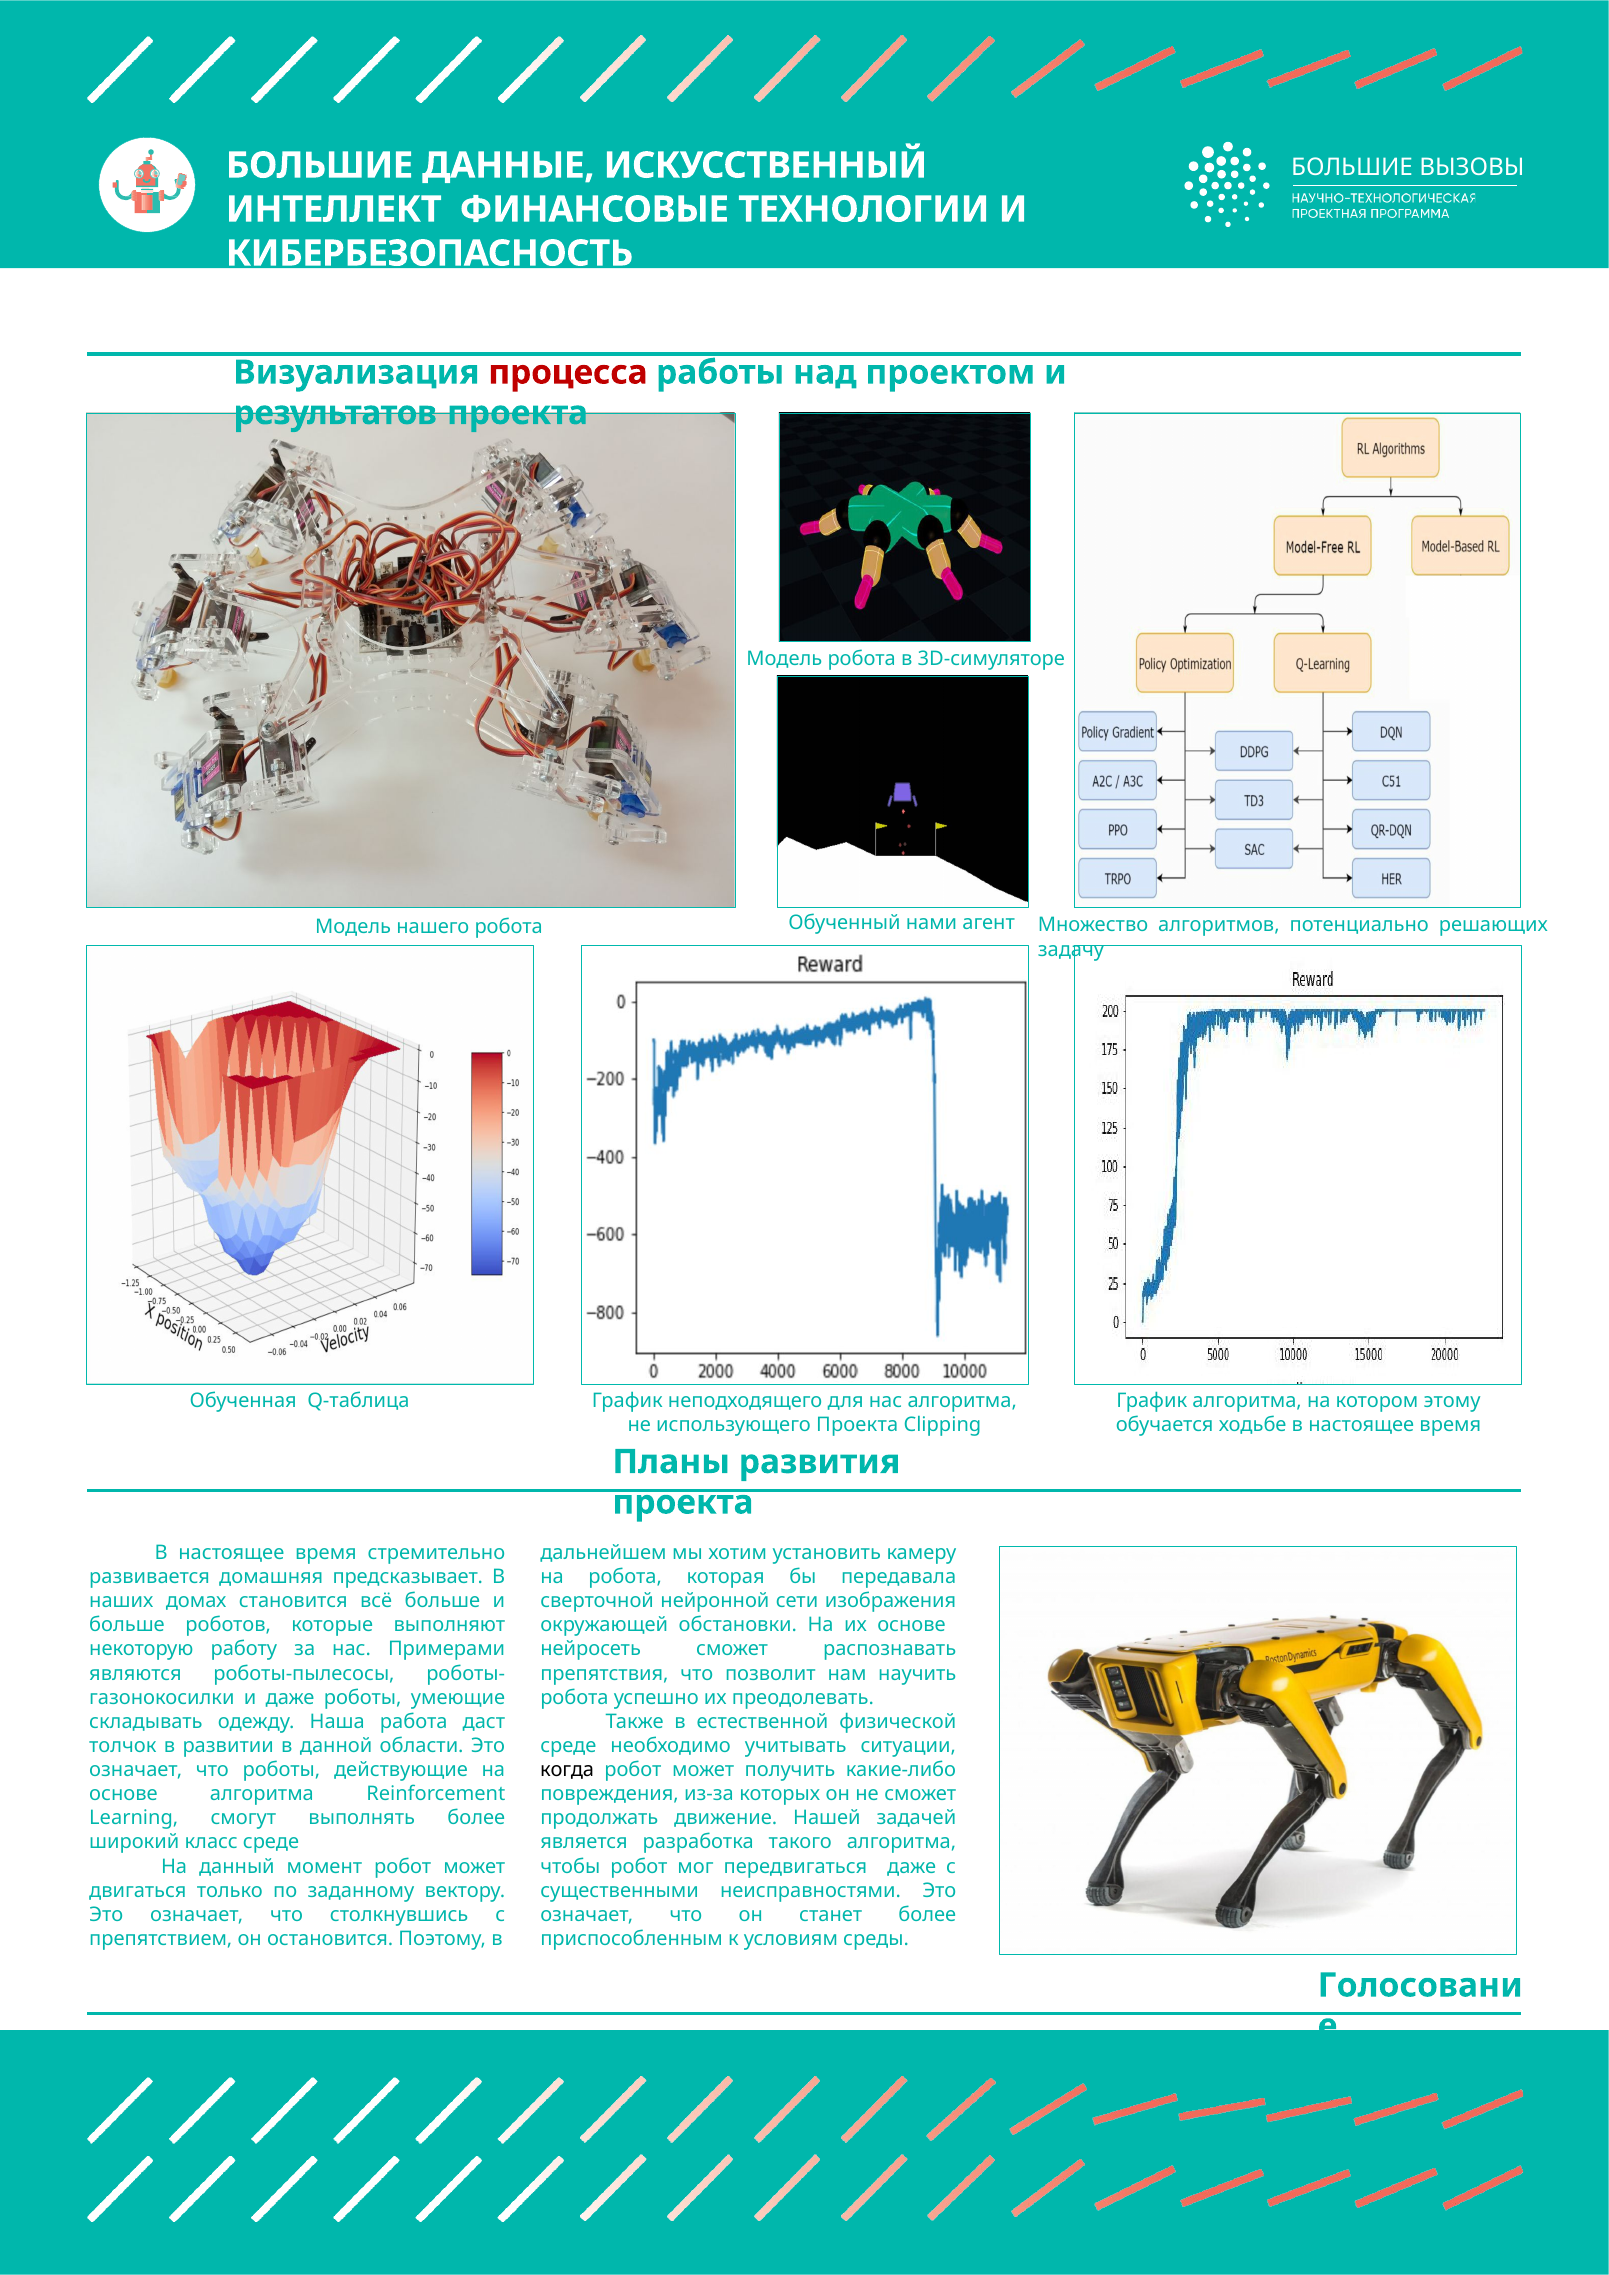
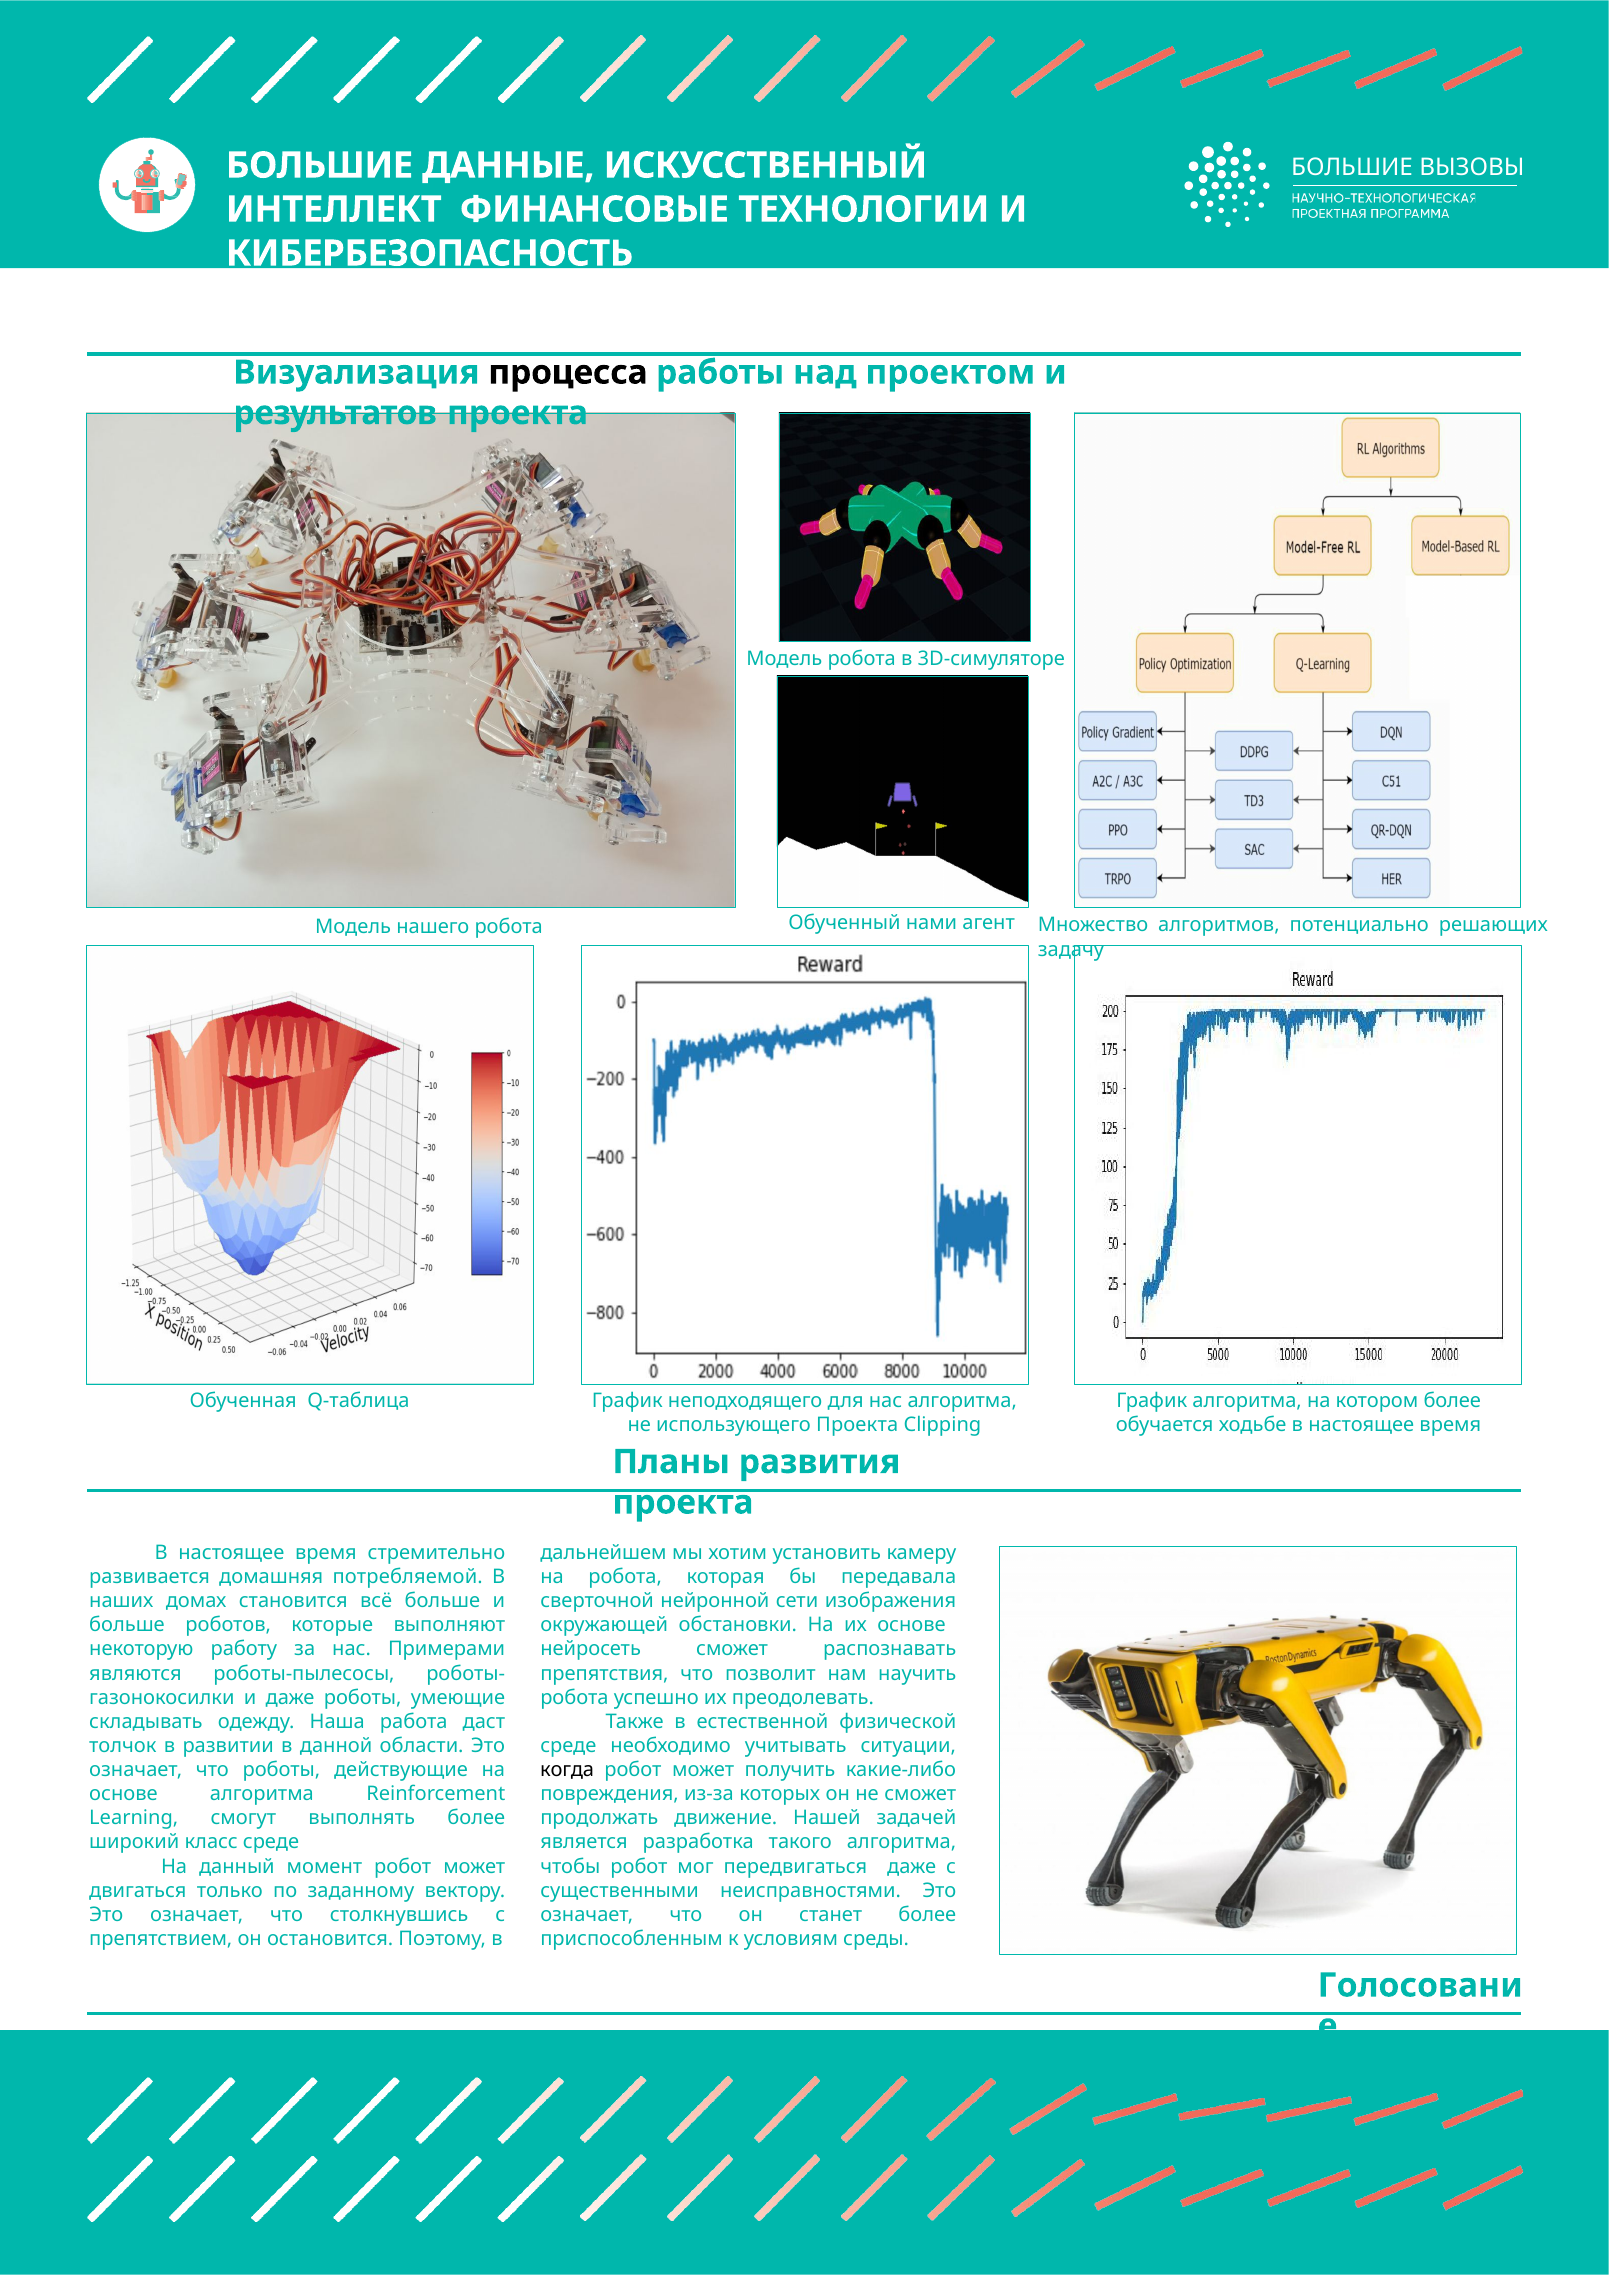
процесса colour: red -> black
котором этому: этому -> более
предсказывает: предсказывает -> потребляемой
